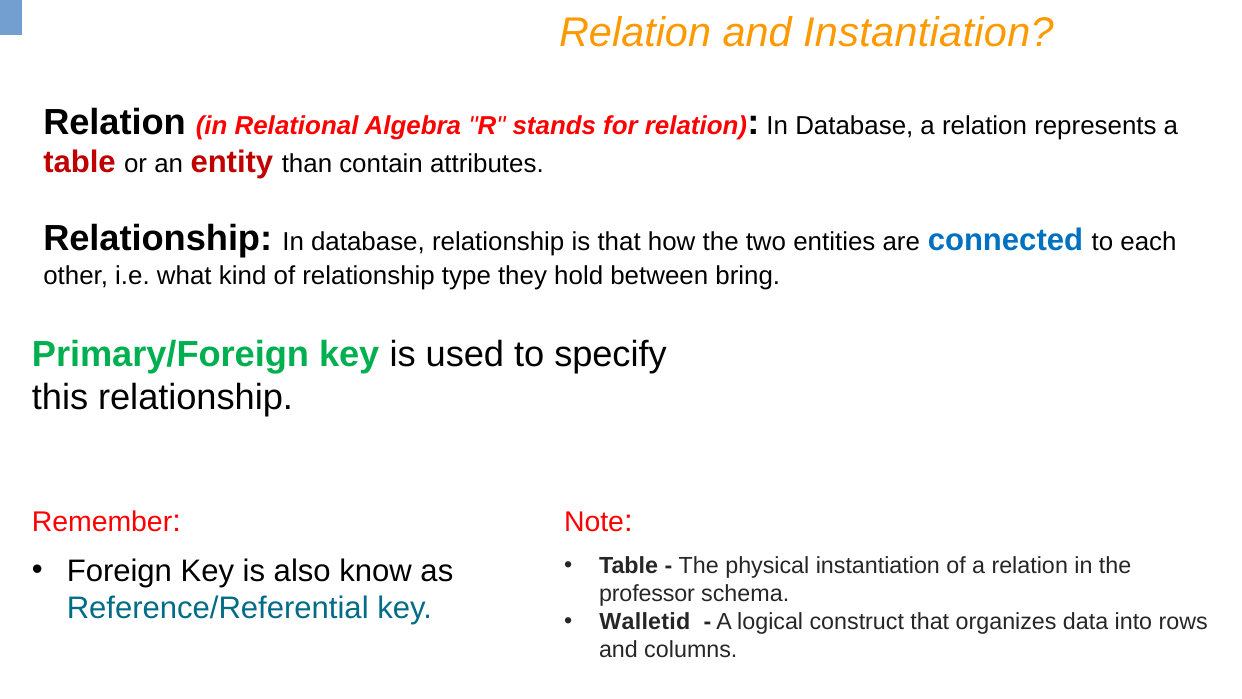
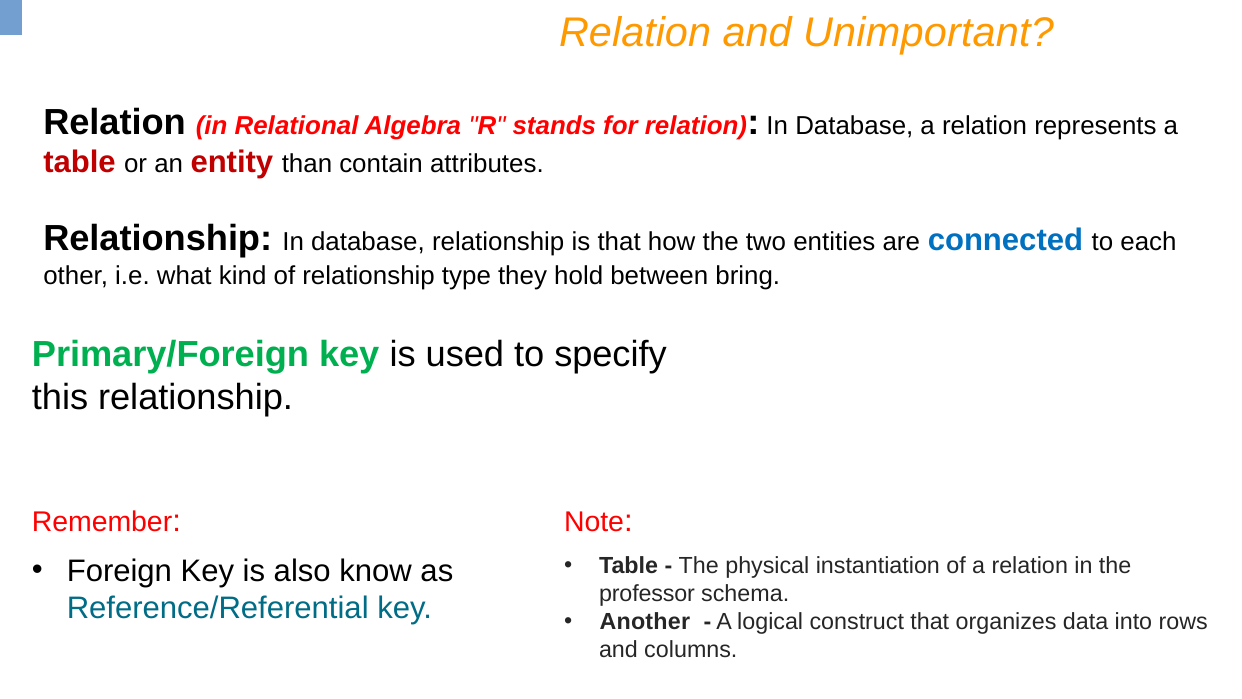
and Instantiation: Instantiation -> Unimportant
Walletid: Walletid -> Another
